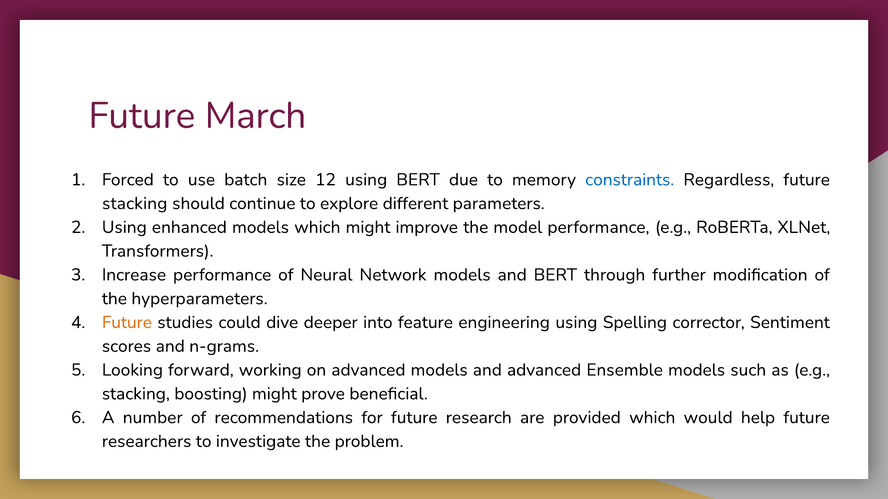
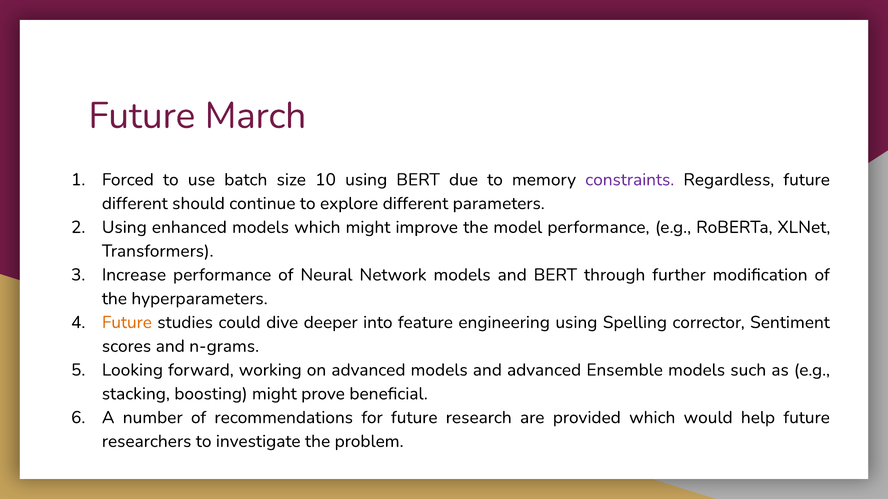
12: 12 -> 10
constraints colour: blue -> purple
stacking at (135, 204): stacking -> different
